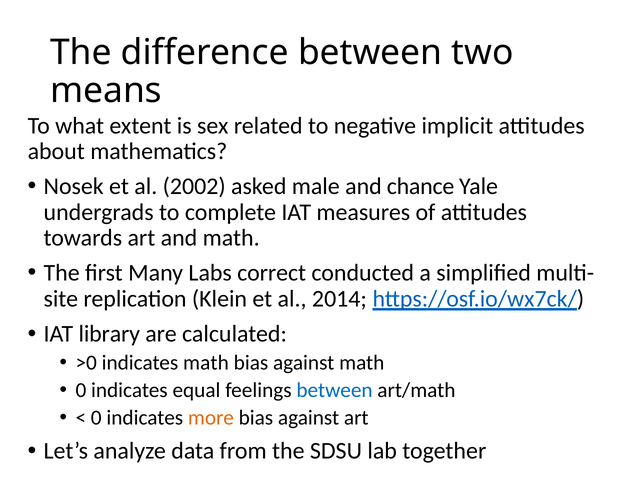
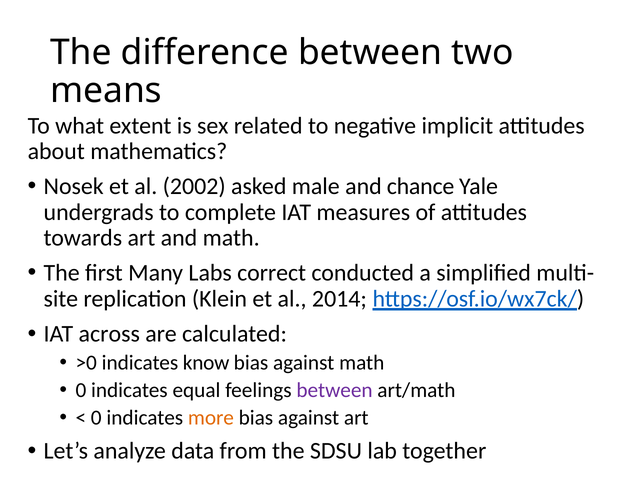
library: library -> across
indicates math: math -> know
between at (335, 390) colour: blue -> purple
